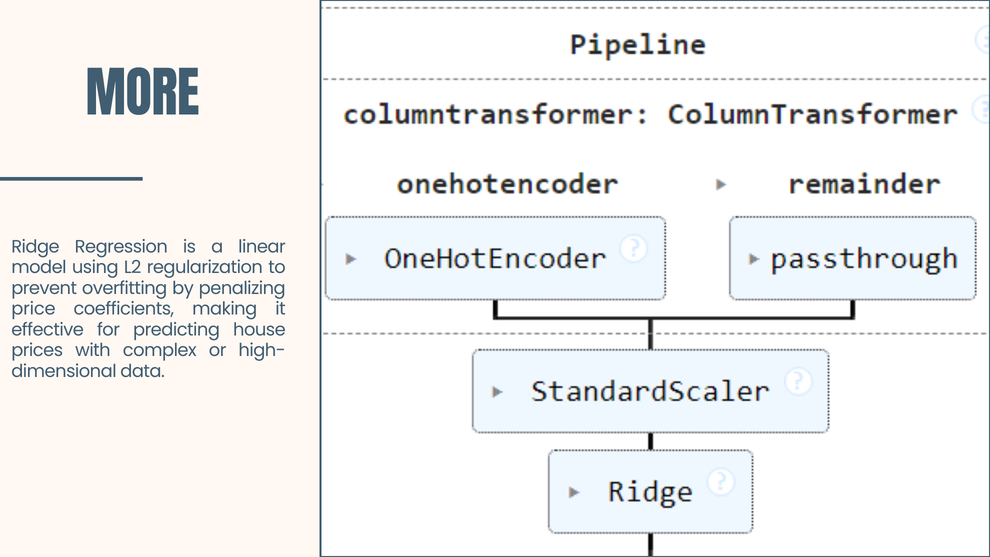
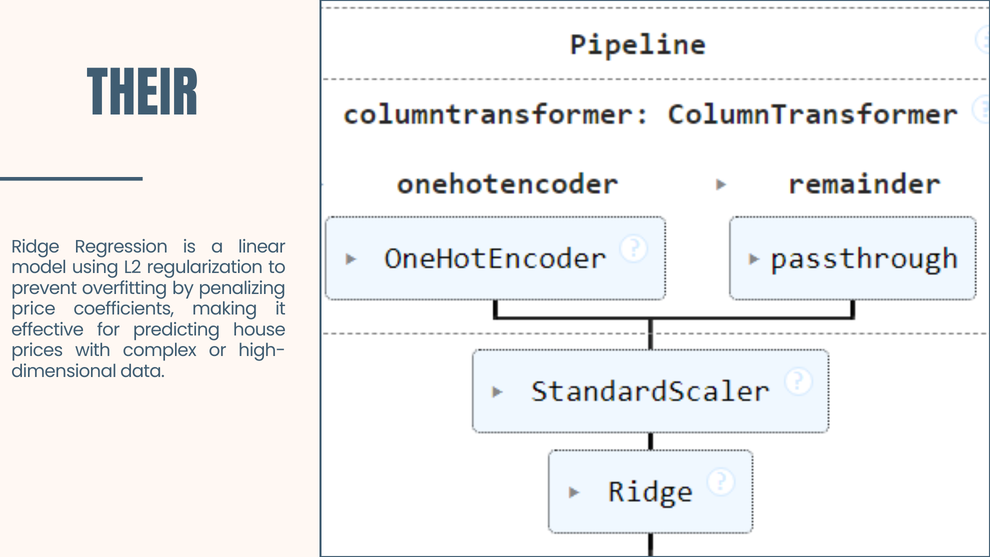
MORE: MORE -> THEIR
